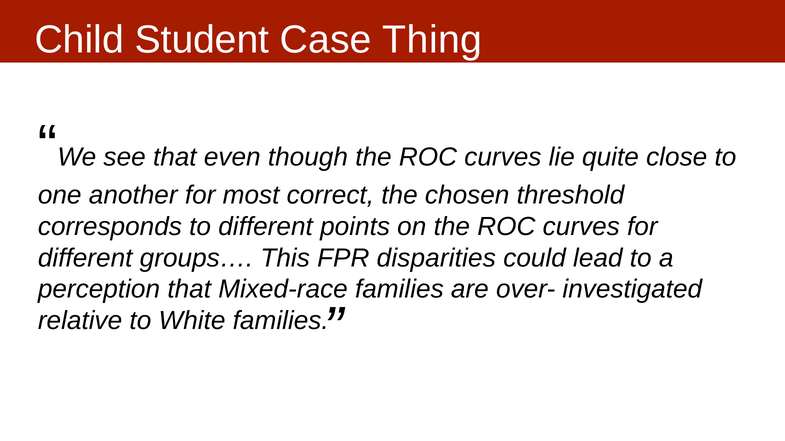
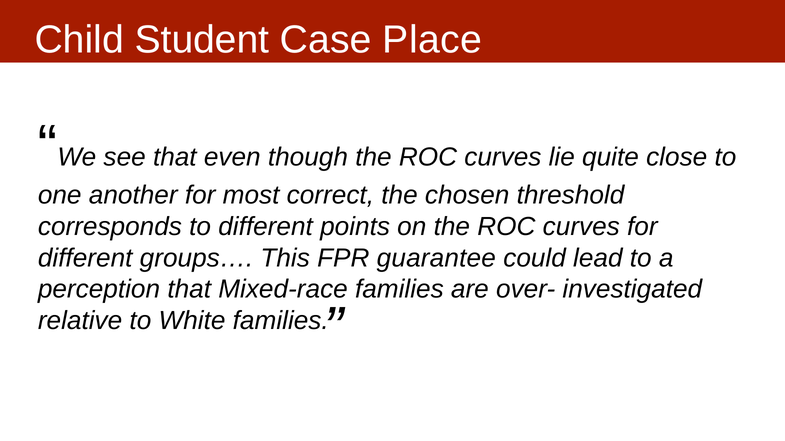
Thing: Thing -> Place
disparities: disparities -> guarantee
